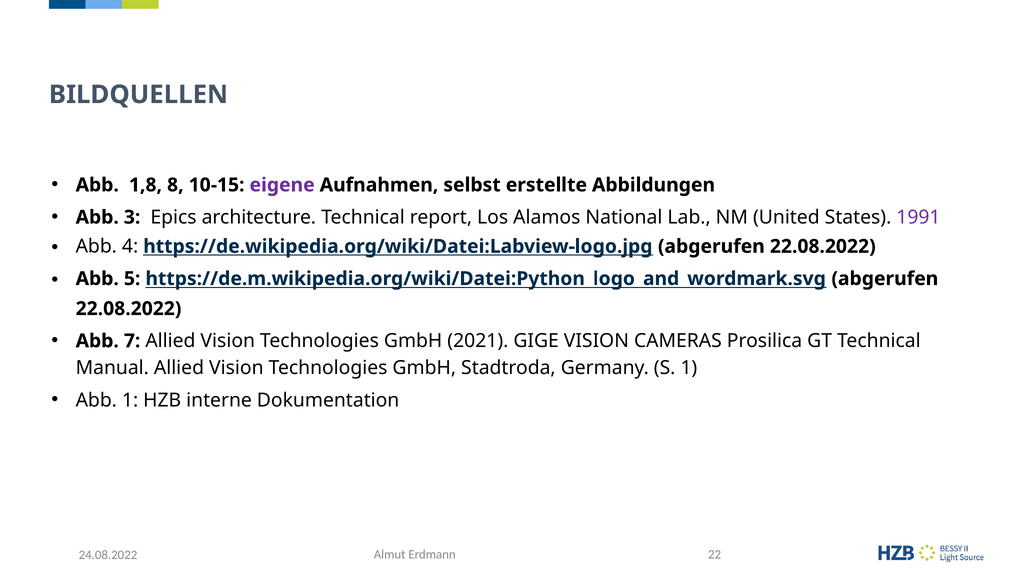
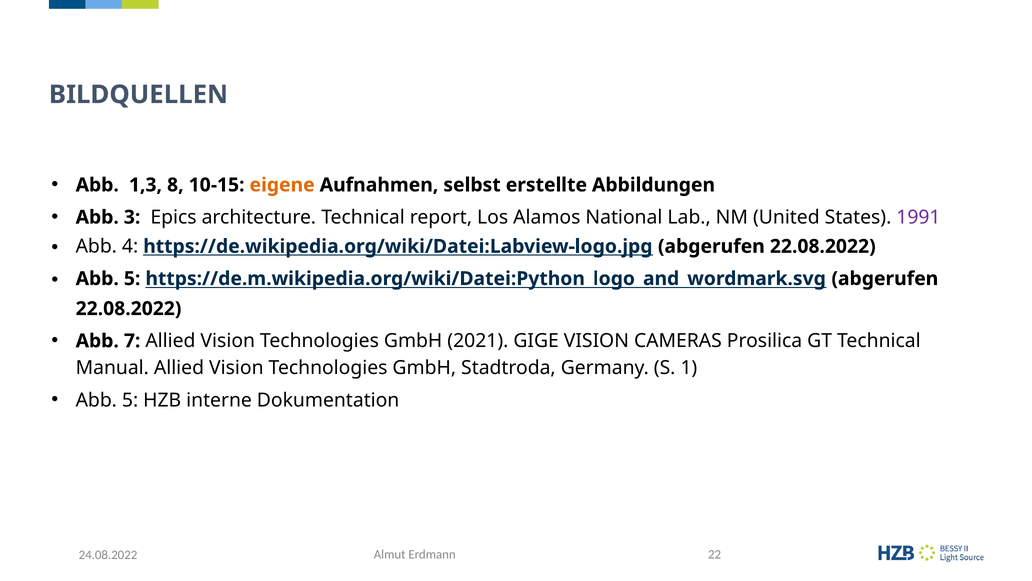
1,8: 1,8 -> 1,3
eigene colour: purple -> orange
1 at (130, 400): 1 -> 5
